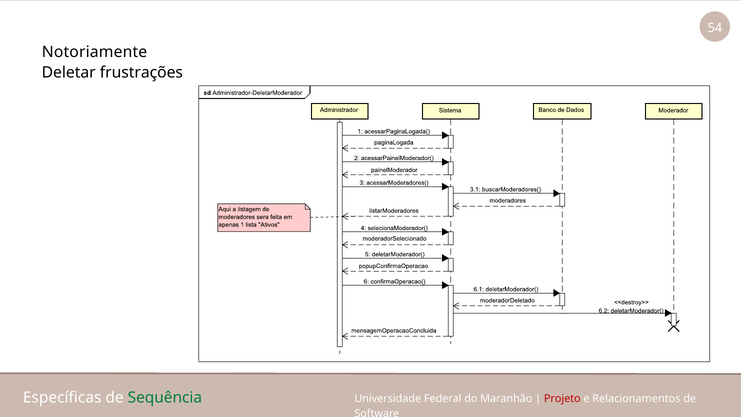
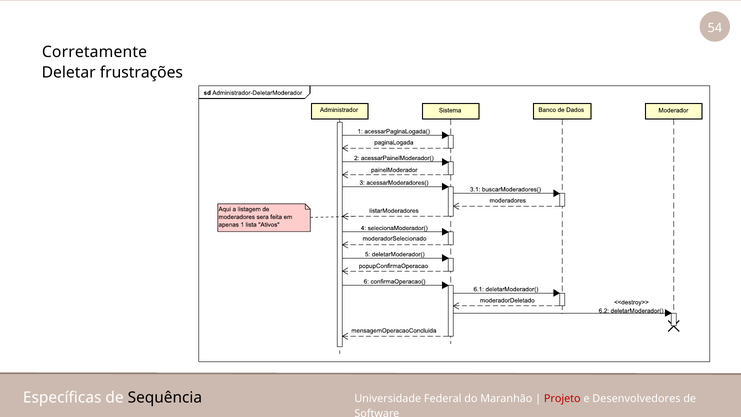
Notoriamente: Notoriamente -> Corretamente
Sequência colour: green -> black
Relacionamentos: Relacionamentos -> Desenvolvedores
